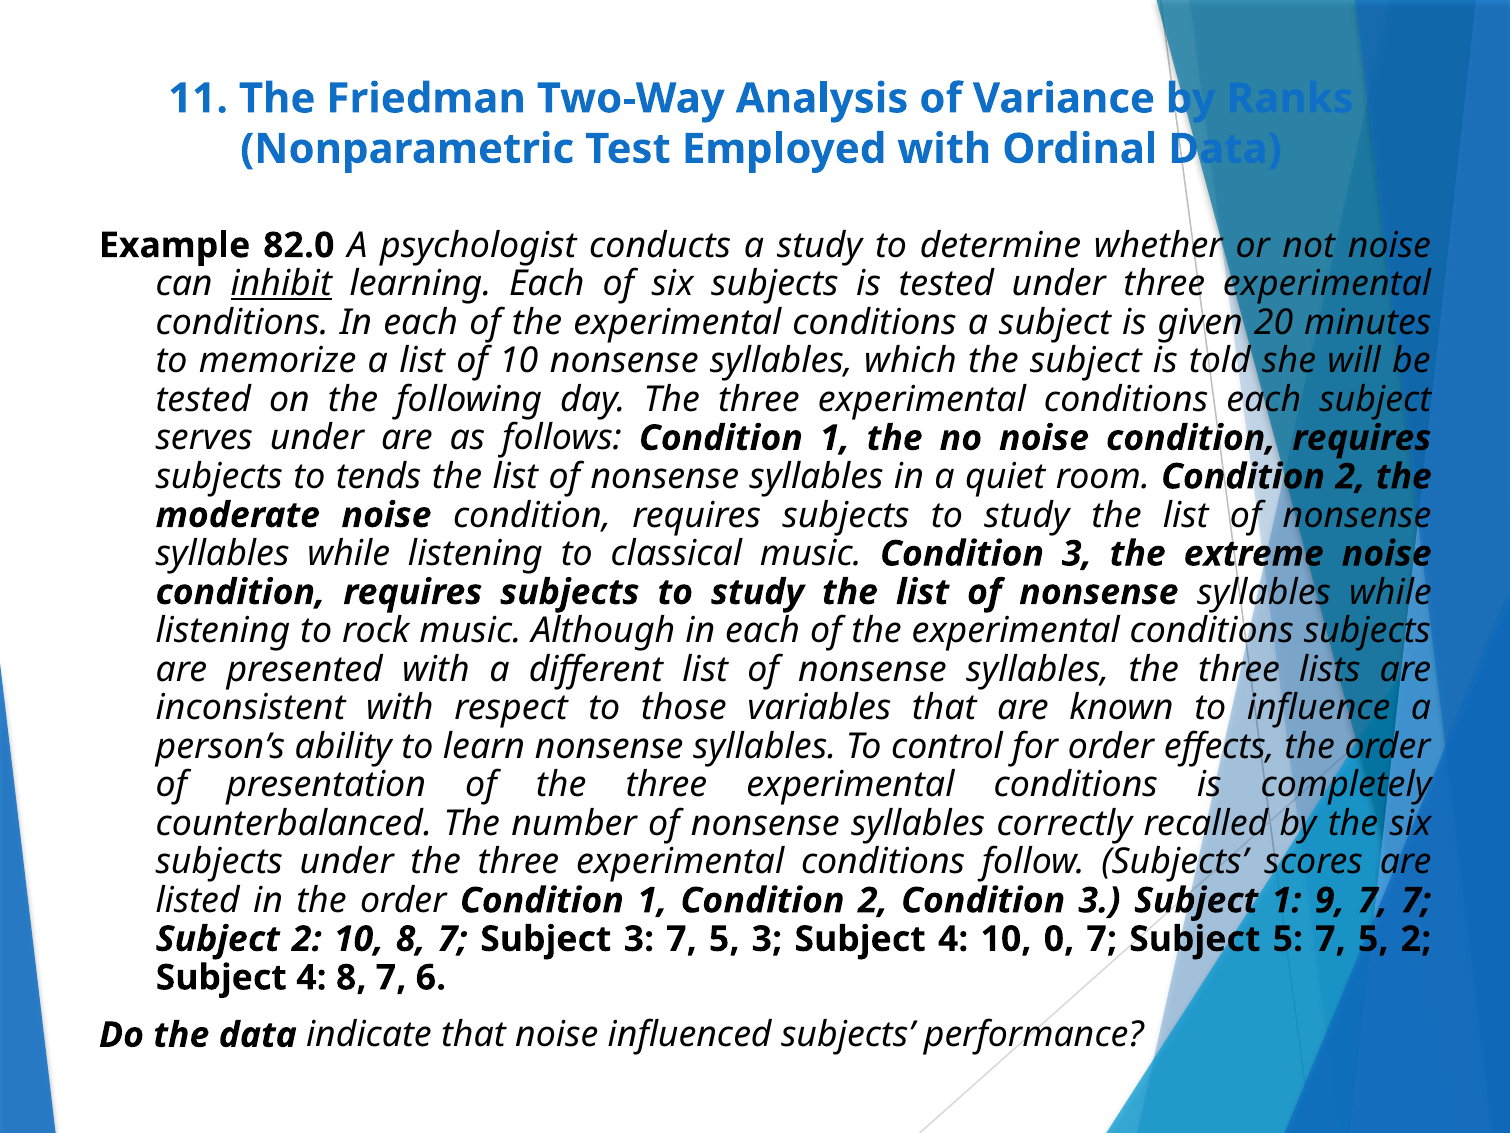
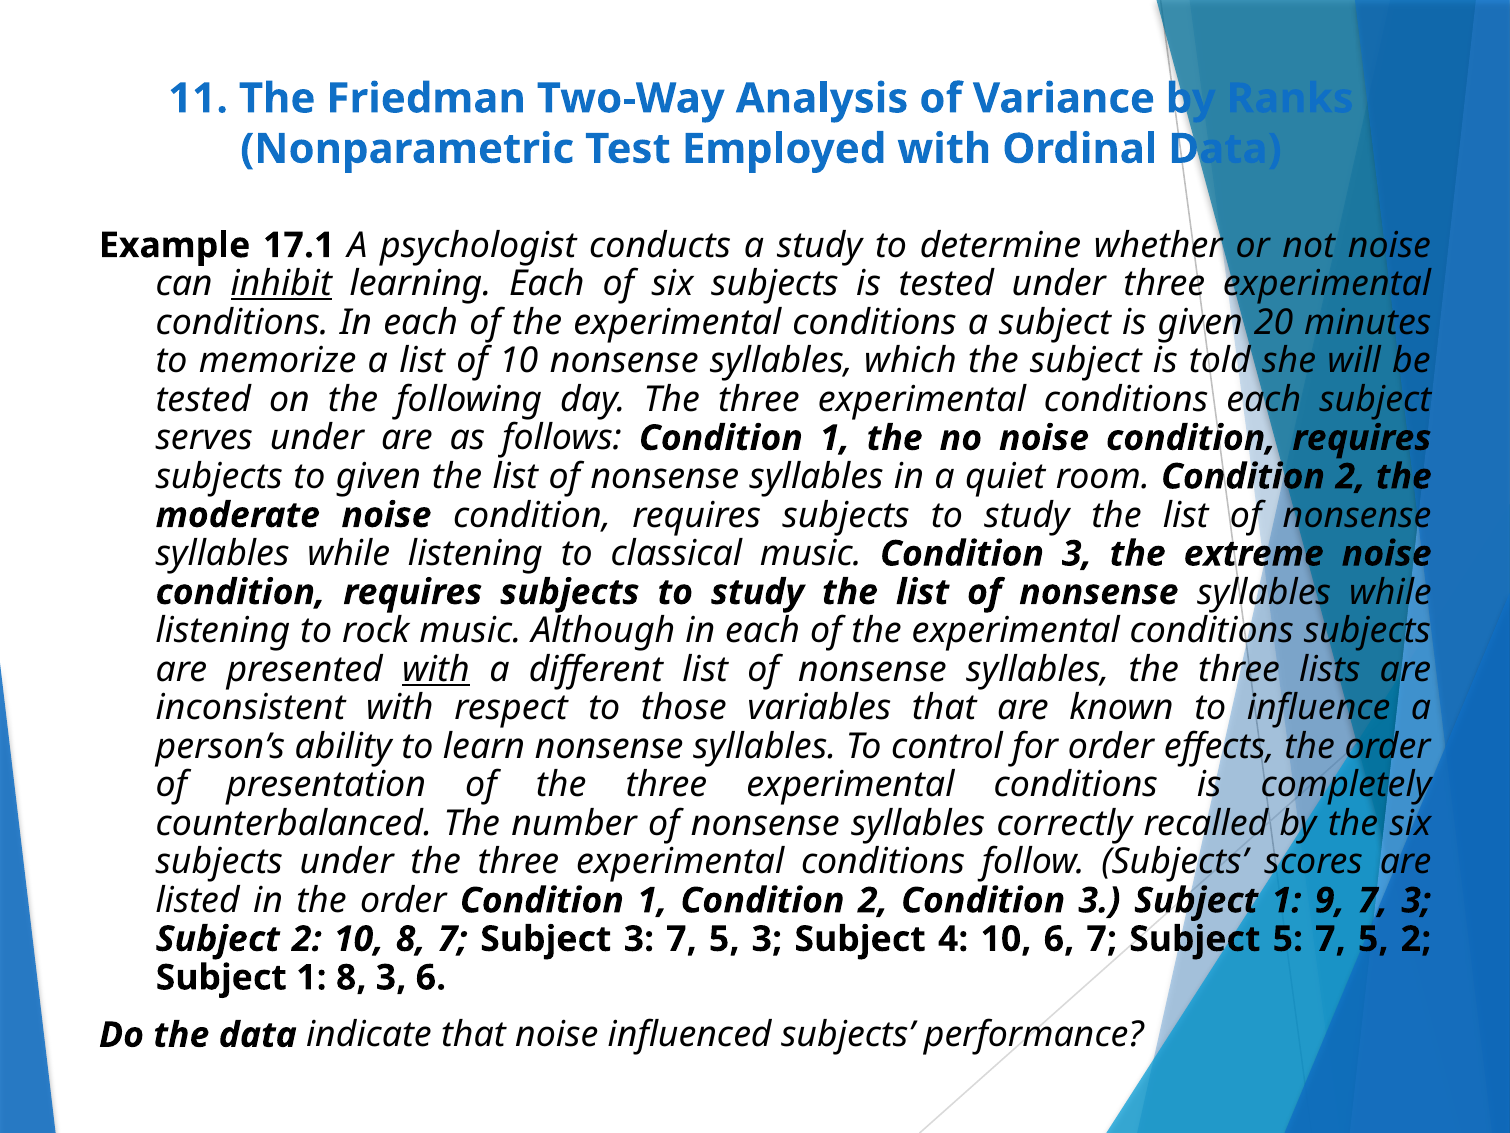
82.0: 82.0 -> 17.1
to tends: tends -> given
with at (436, 669) underline: none -> present
7 7: 7 -> 3
10 0: 0 -> 6
4 at (311, 977): 4 -> 1
7 at (391, 977): 7 -> 3
